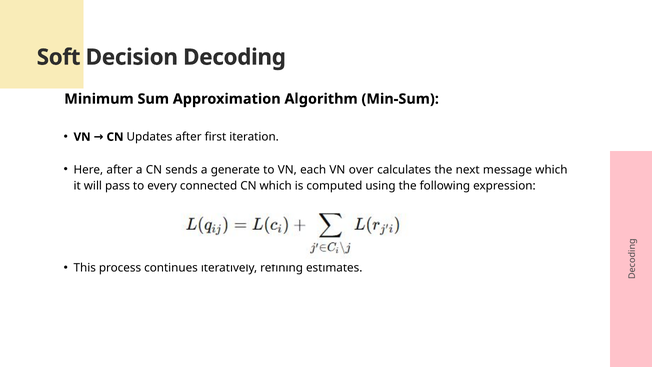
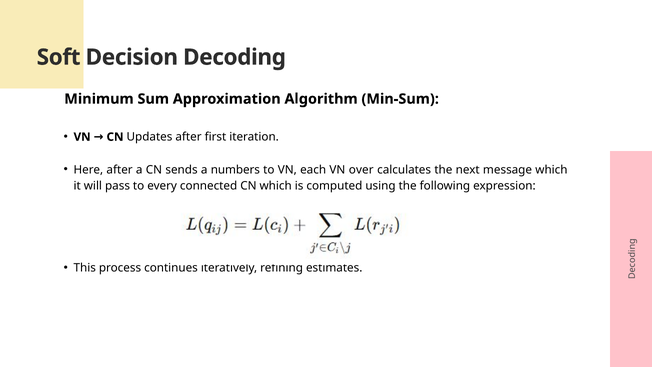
generate: generate -> numbers
